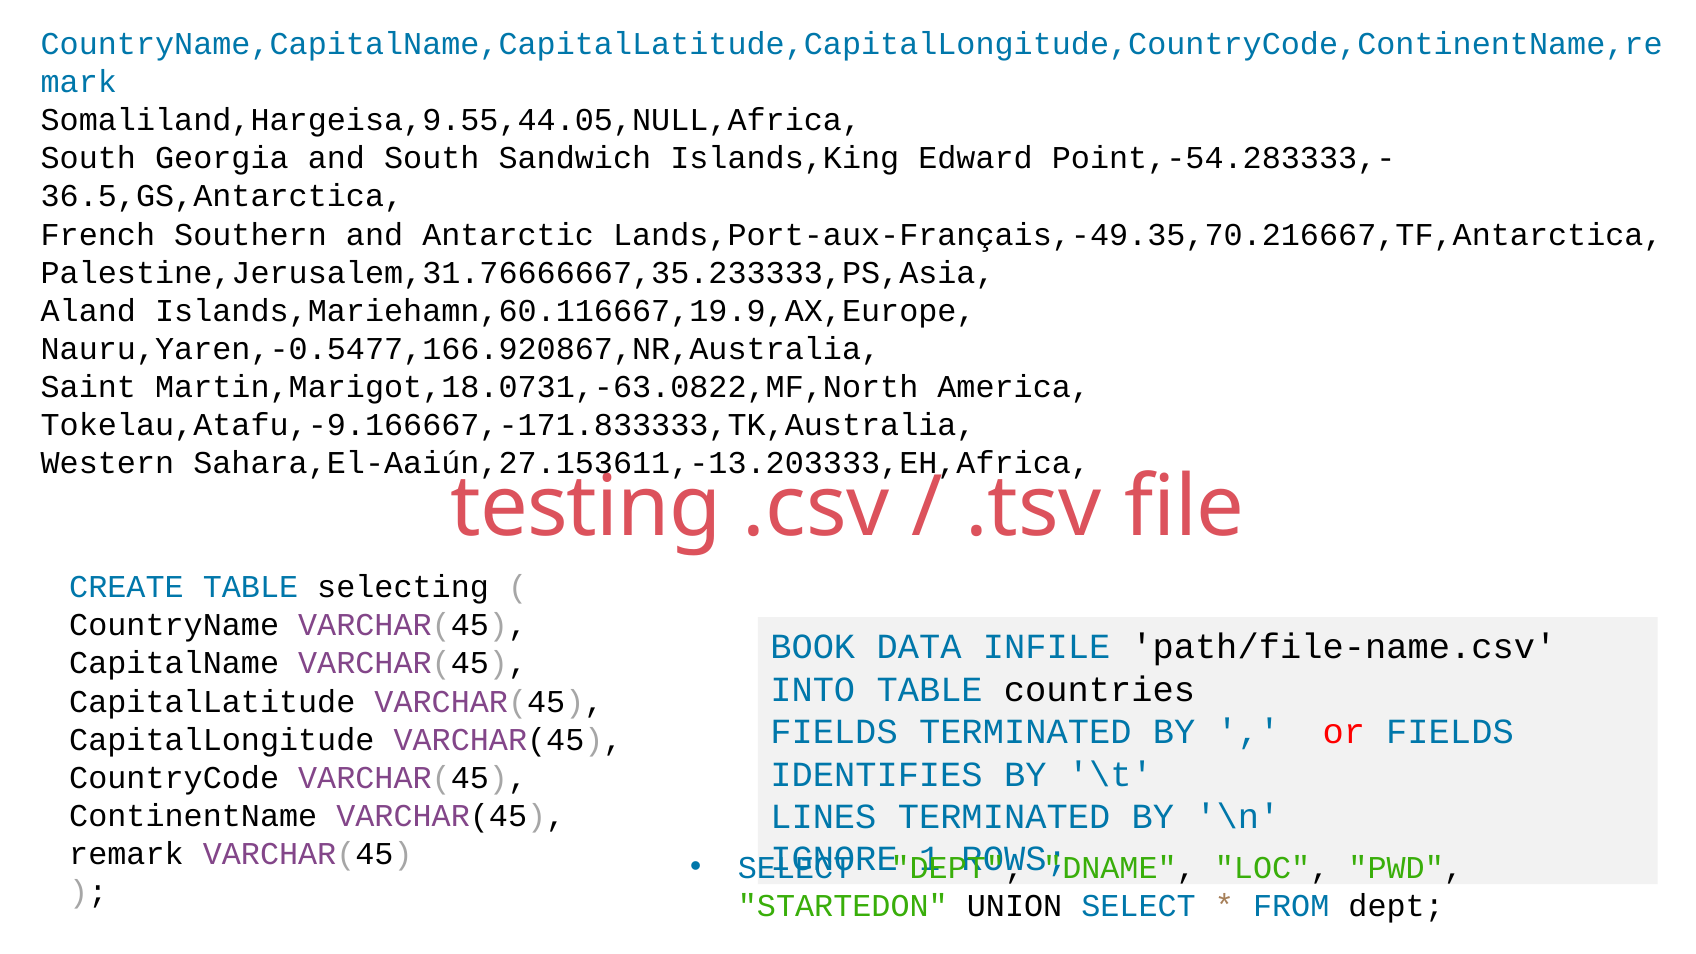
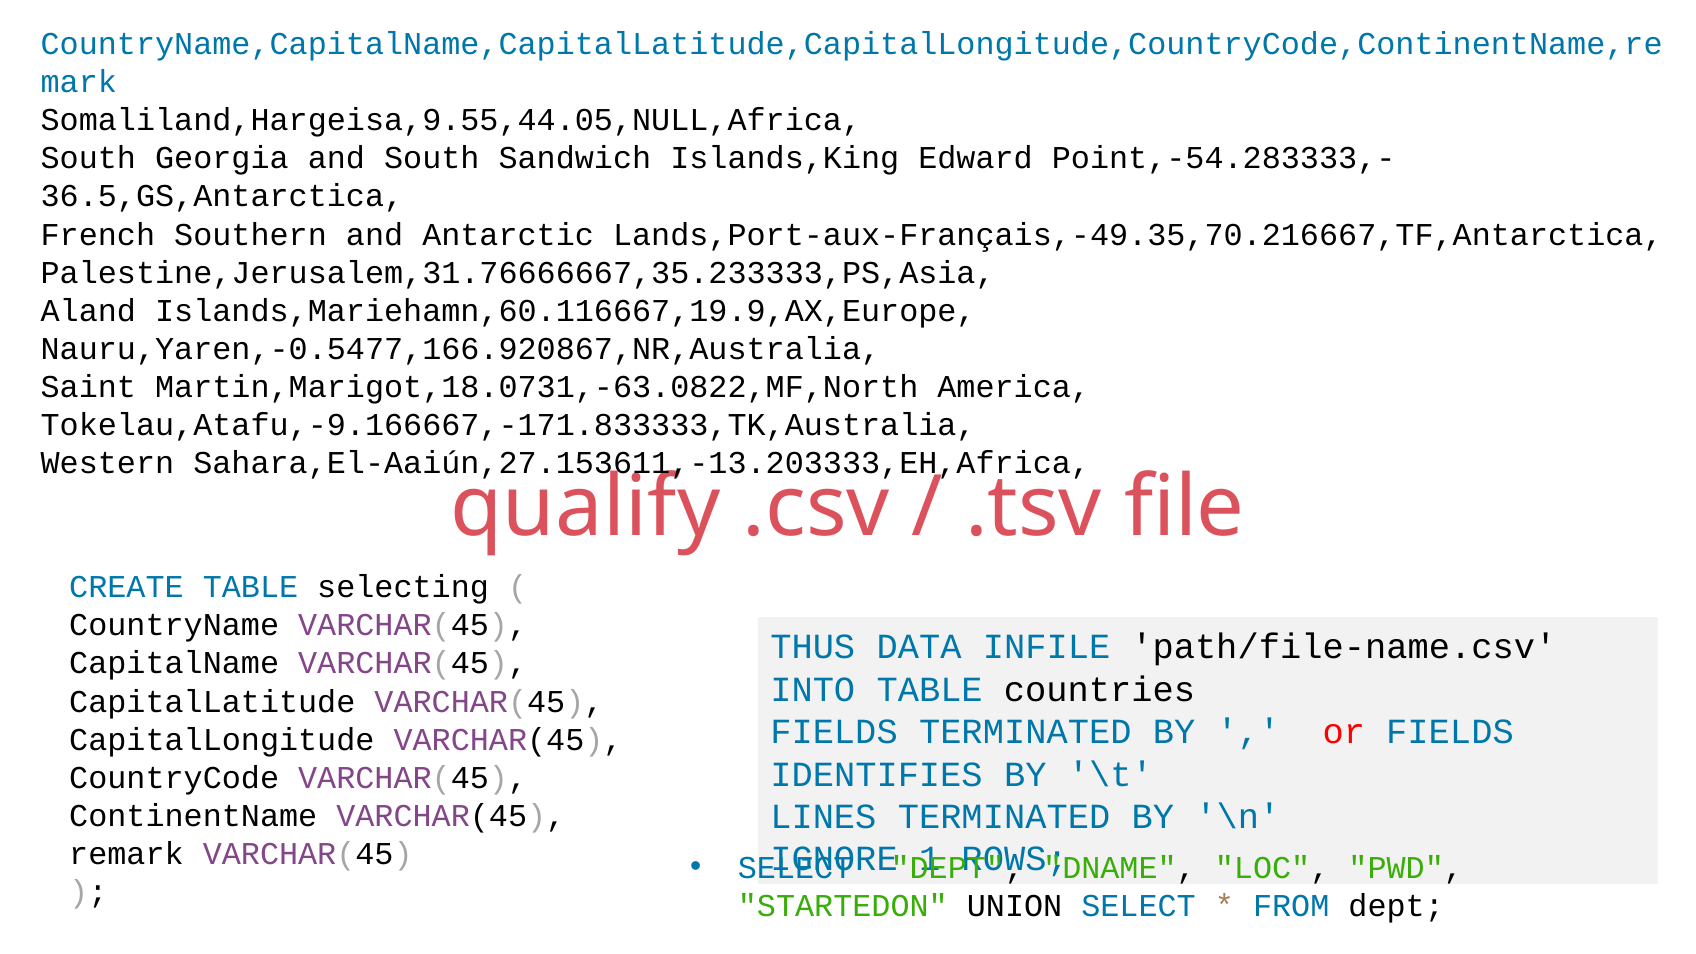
testing: testing -> qualify
BOOK: BOOK -> THUS
